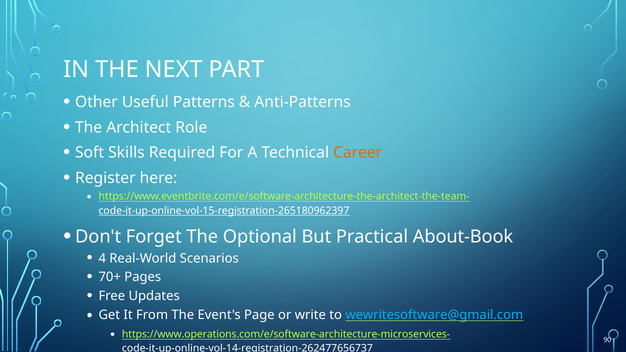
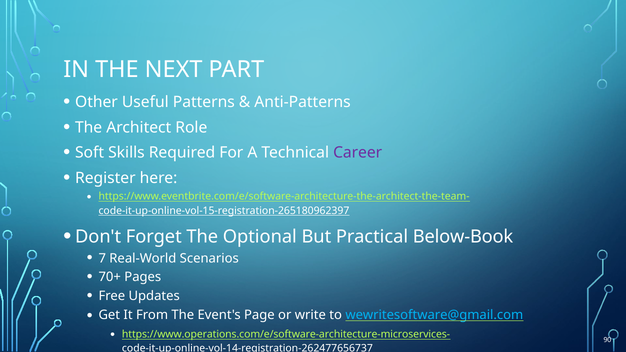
Career colour: orange -> purple
About-Book: About-Book -> Below-Book
4: 4 -> 7
